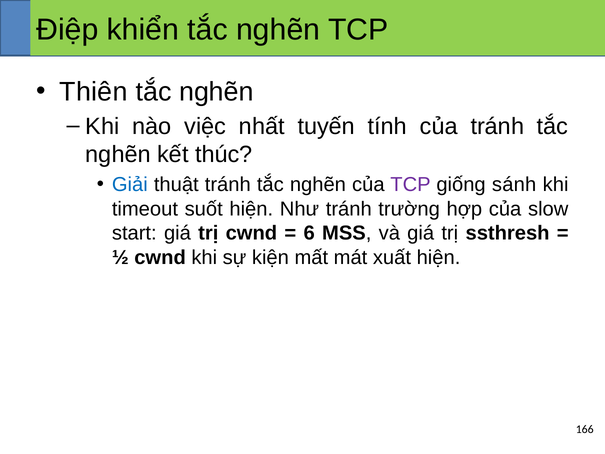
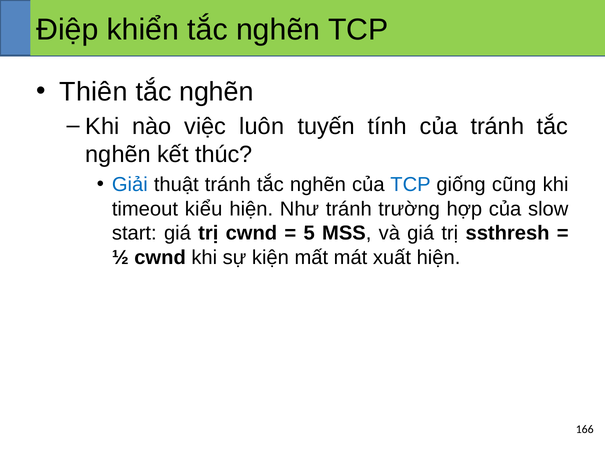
nhất: nhất -> luôn
TCP at (410, 185) colour: purple -> blue
sánh: sánh -> cũng
suốt: suốt -> kiểu
6: 6 -> 5
